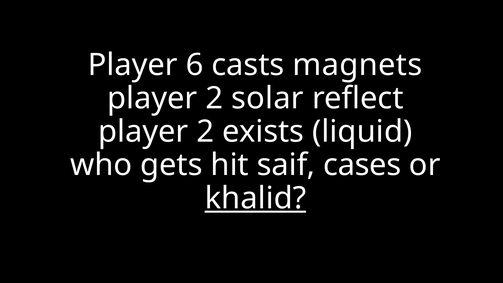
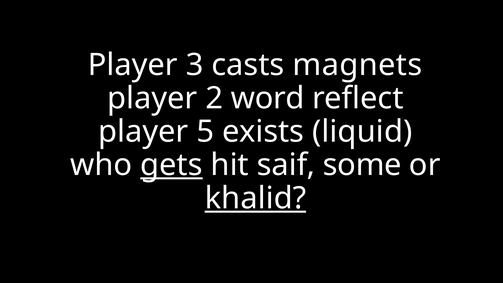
6: 6 -> 3
solar: solar -> word
2 at (205, 132): 2 -> 5
gets underline: none -> present
cases: cases -> some
